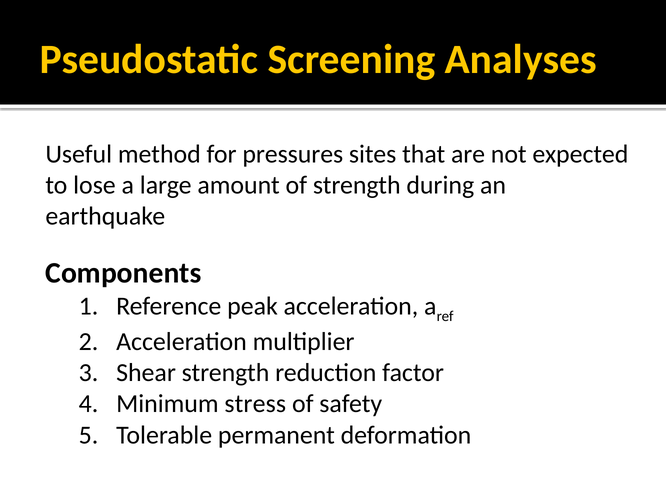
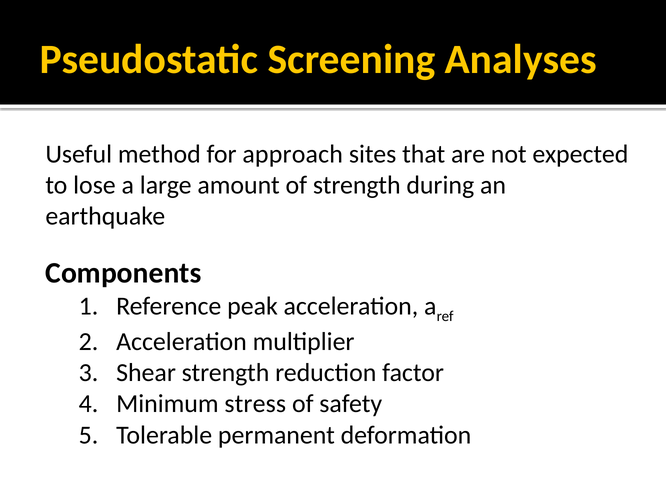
pressures: pressures -> approach
